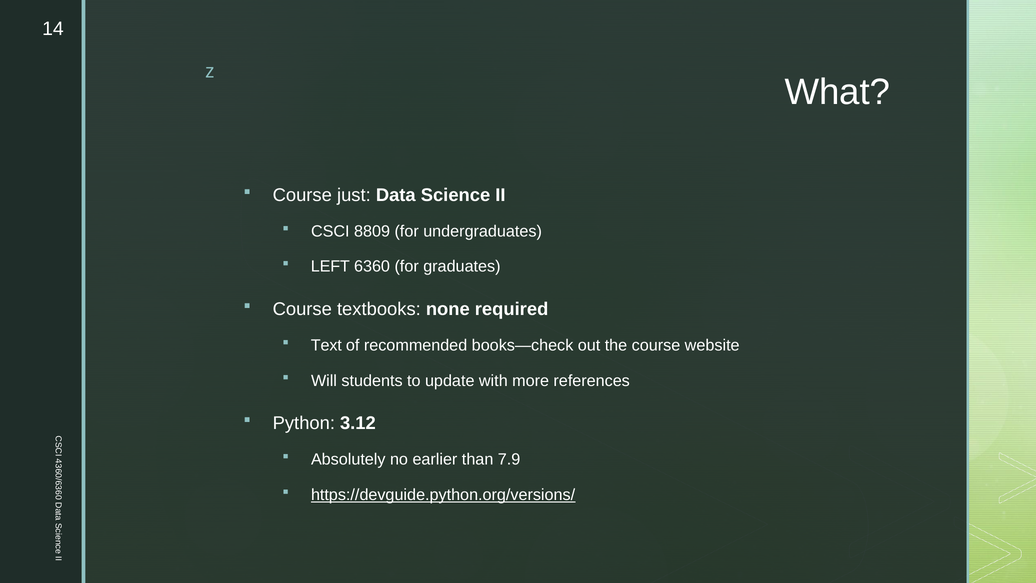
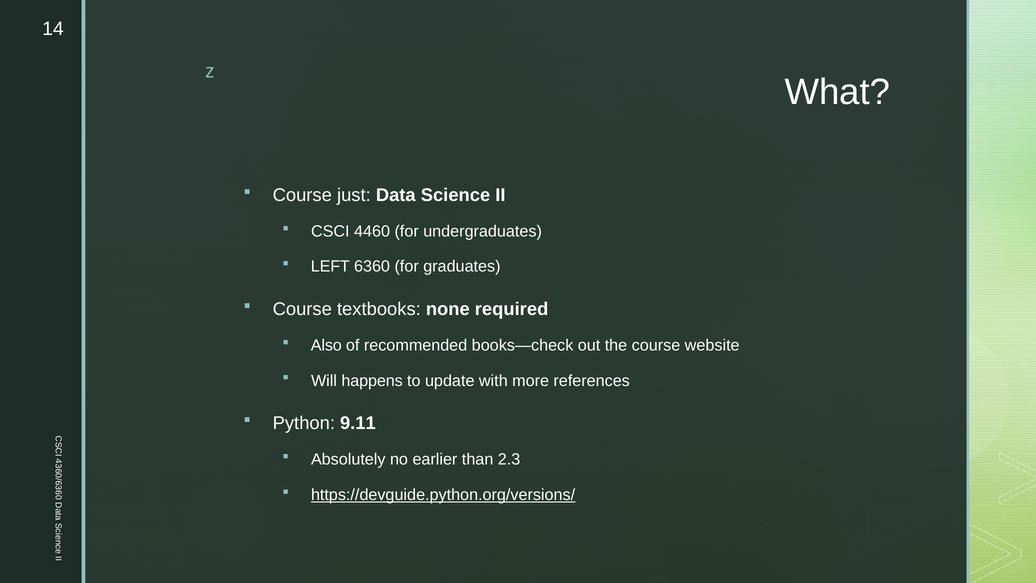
8809: 8809 -> 4460
Text: Text -> Also
students: students -> happens
3.12: 3.12 -> 9.11
7.9: 7.9 -> 2.3
